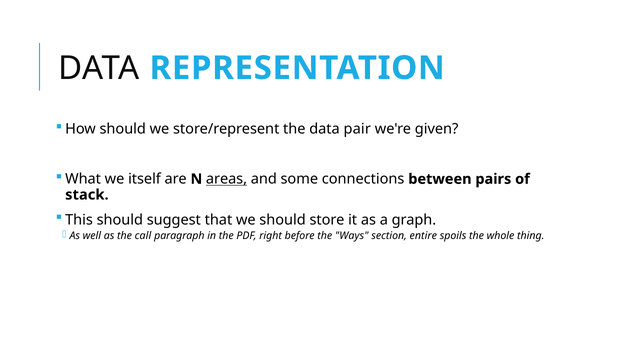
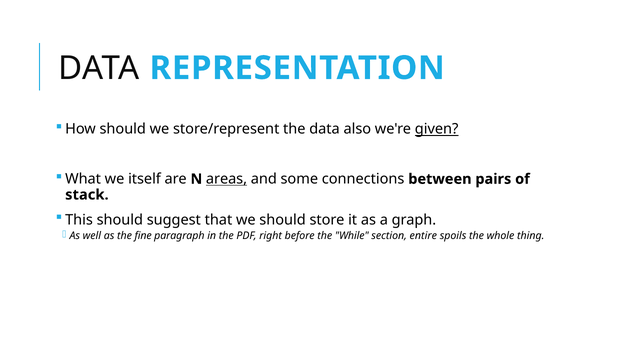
pair: pair -> also
given underline: none -> present
call: call -> fine
Ways: Ways -> While
